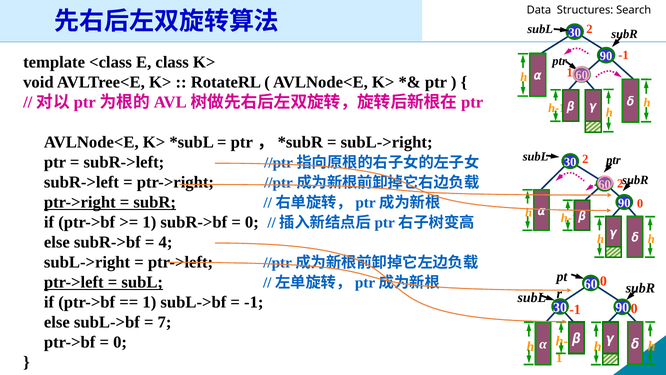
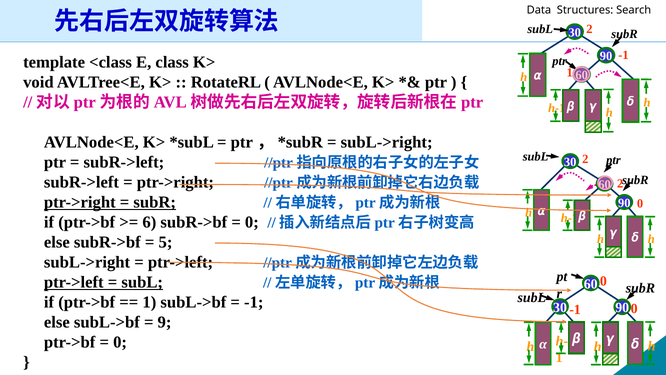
1 at (149, 222): 1 -> 6
4: 4 -> 5
7: 7 -> 9
